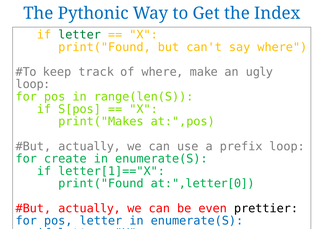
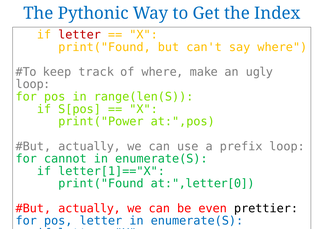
letter at (80, 35) colour: green -> red
print("Makes: print("Makes -> print("Power
create: create -> cannot
